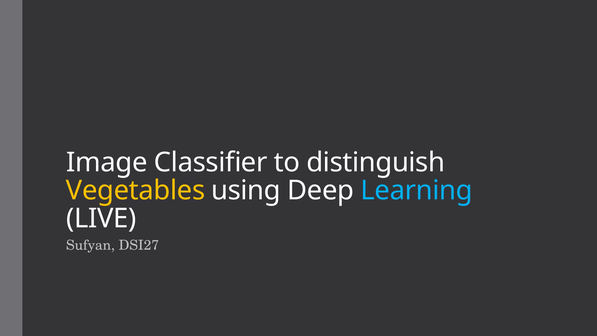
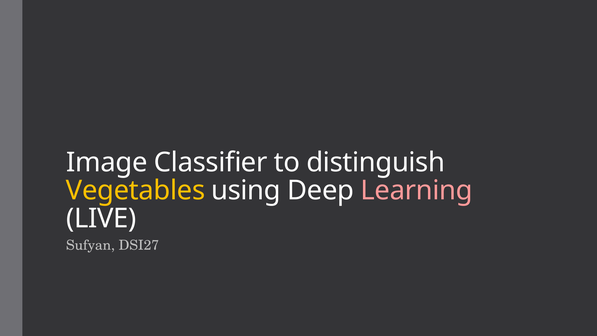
Learning colour: light blue -> pink
